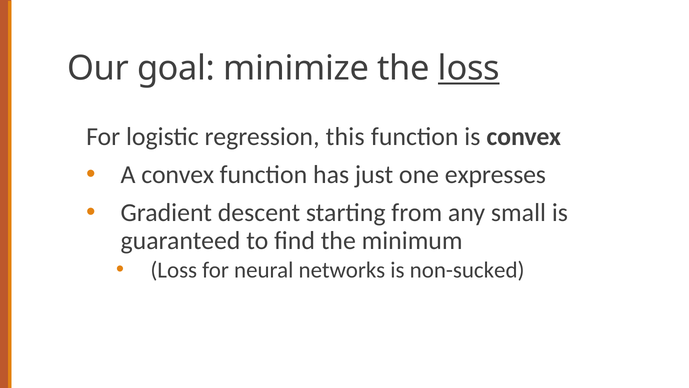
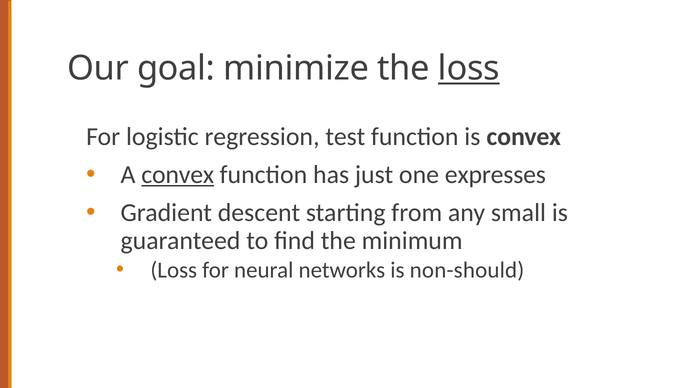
this: this -> test
convex at (178, 174) underline: none -> present
non-sucked: non-sucked -> non-should
